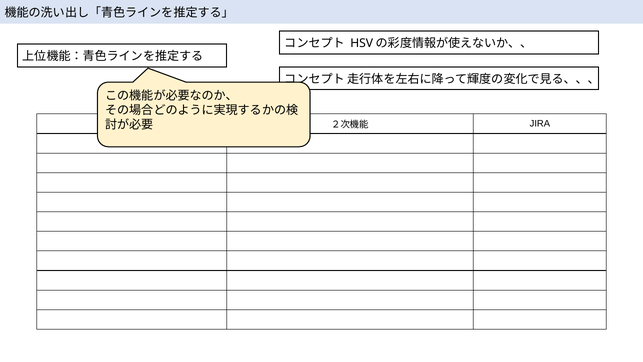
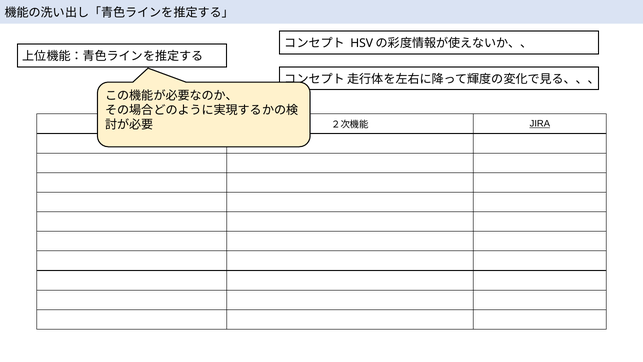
JIRA underline: none -> present
